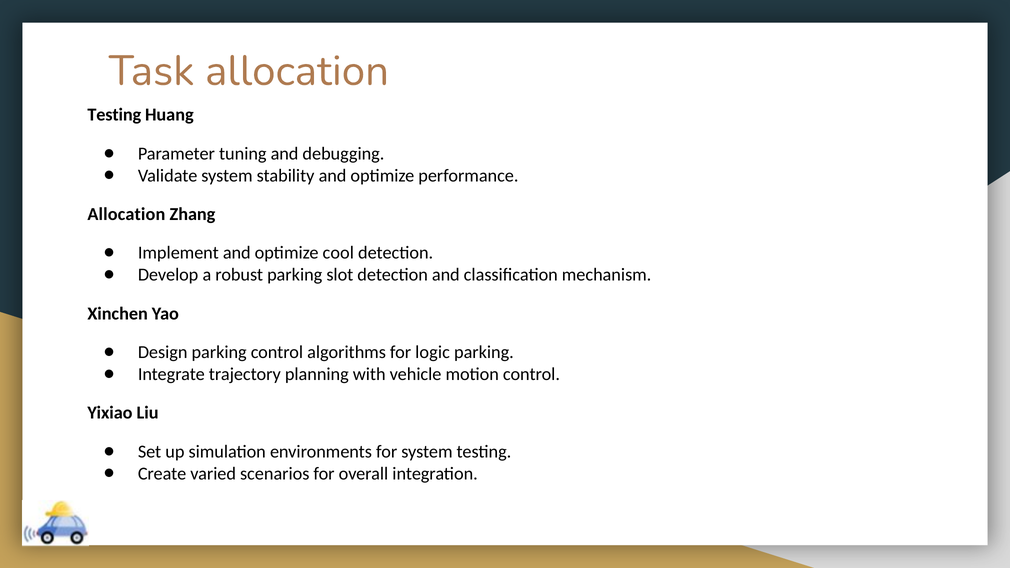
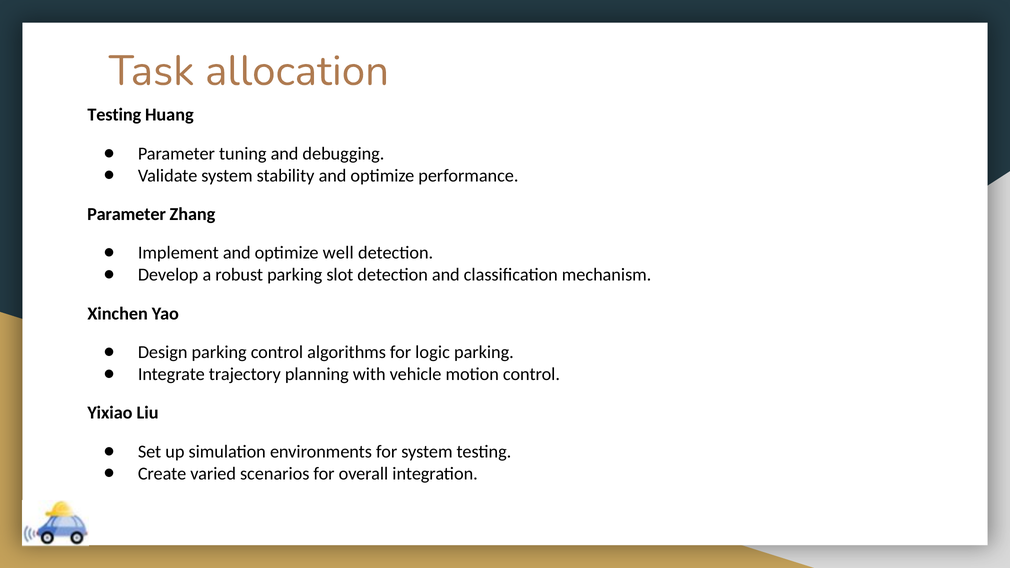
Allocation at (126, 214): Allocation -> Parameter
cool: cool -> well
